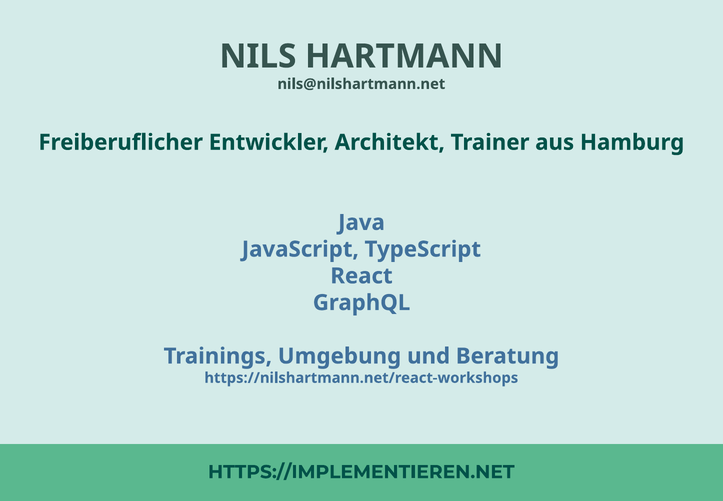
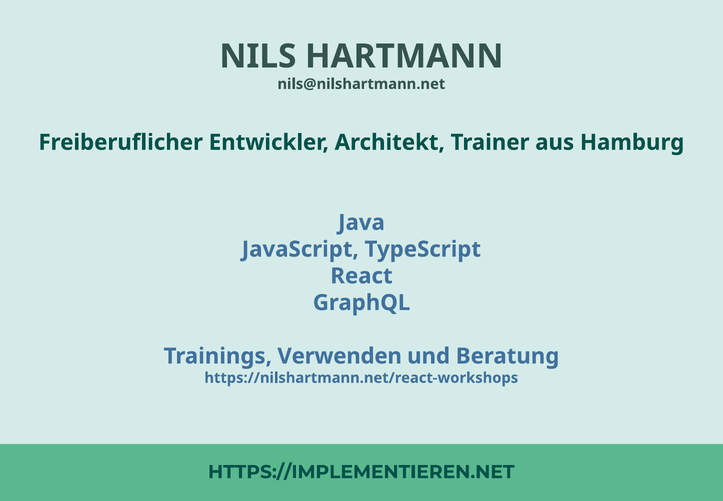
Umgebung: Umgebung -> Verwenden
